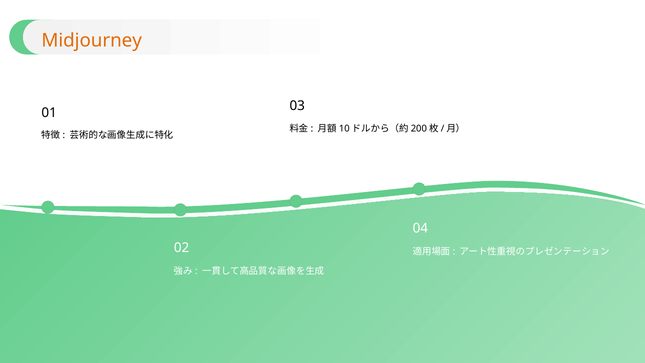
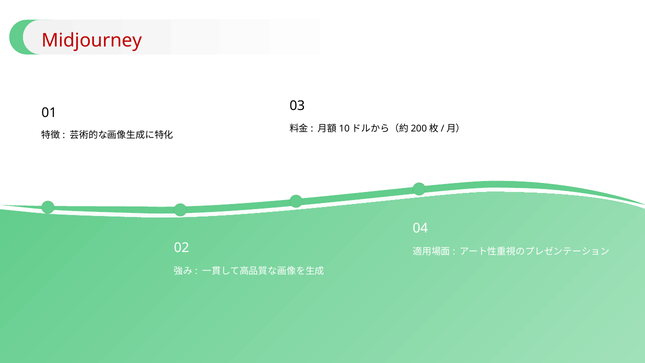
Midjourney colour: orange -> red
